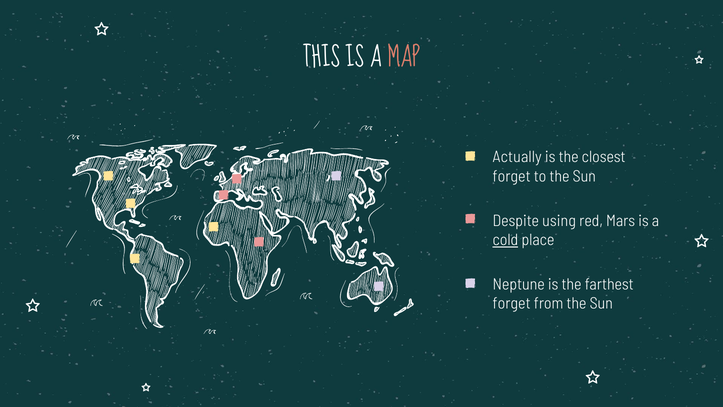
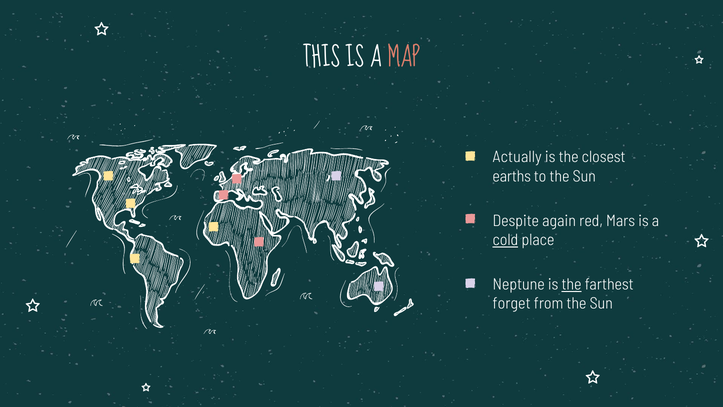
forget at (512, 176): forget -> earths
using: using -> again
the at (572, 284) underline: none -> present
